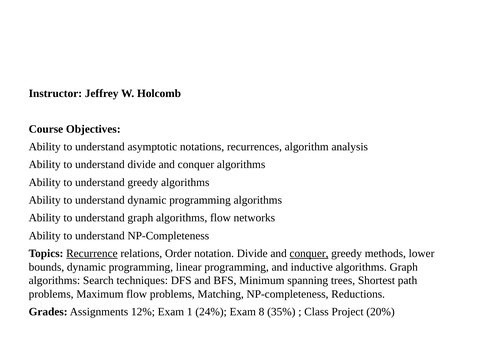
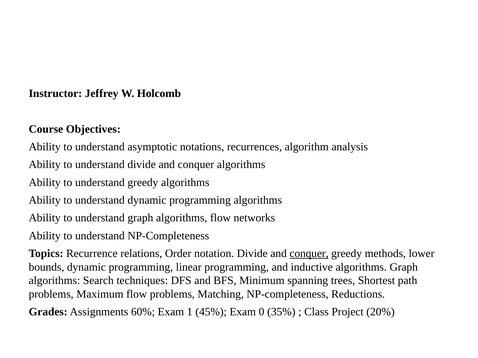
Recurrence underline: present -> none
12%: 12% -> 60%
24%: 24% -> 45%
8: 8 -> 0
